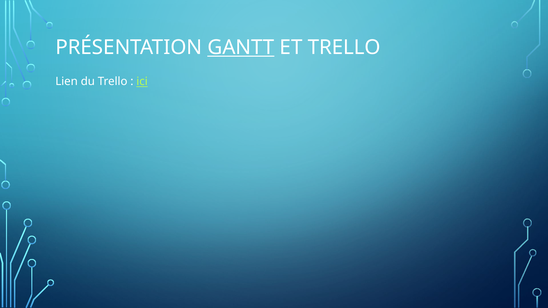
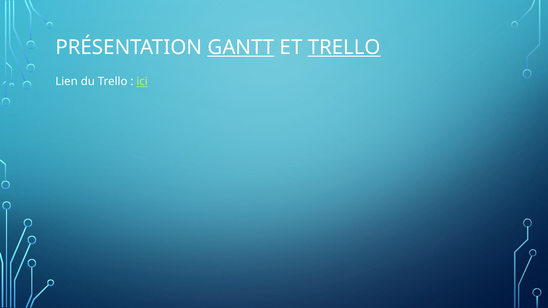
TRELLO at (344, 47) underline: none -> present
